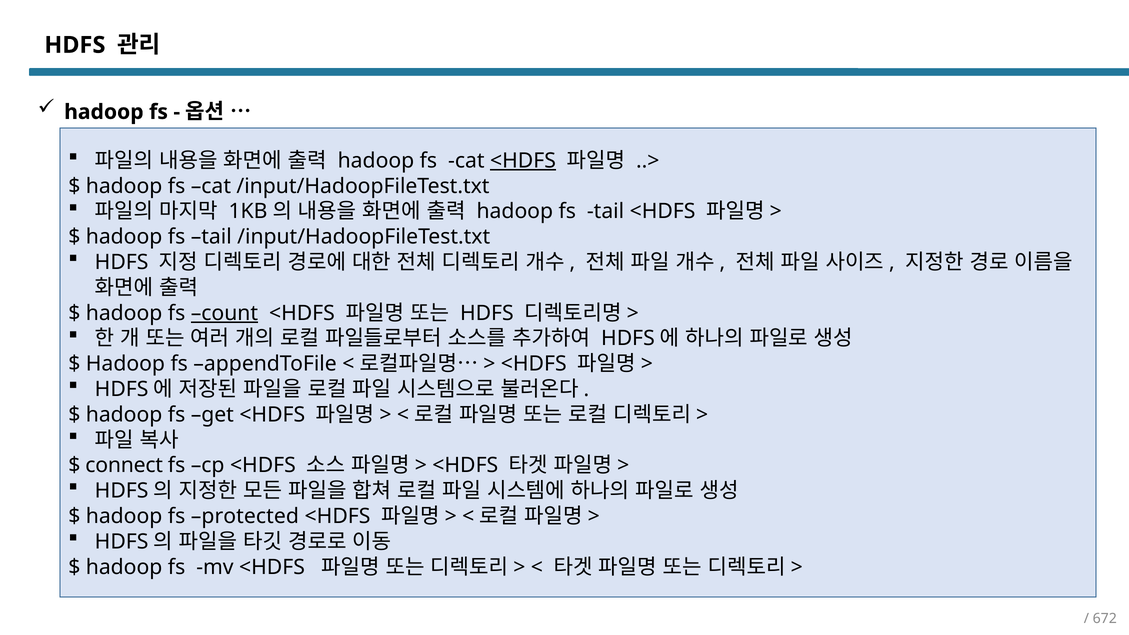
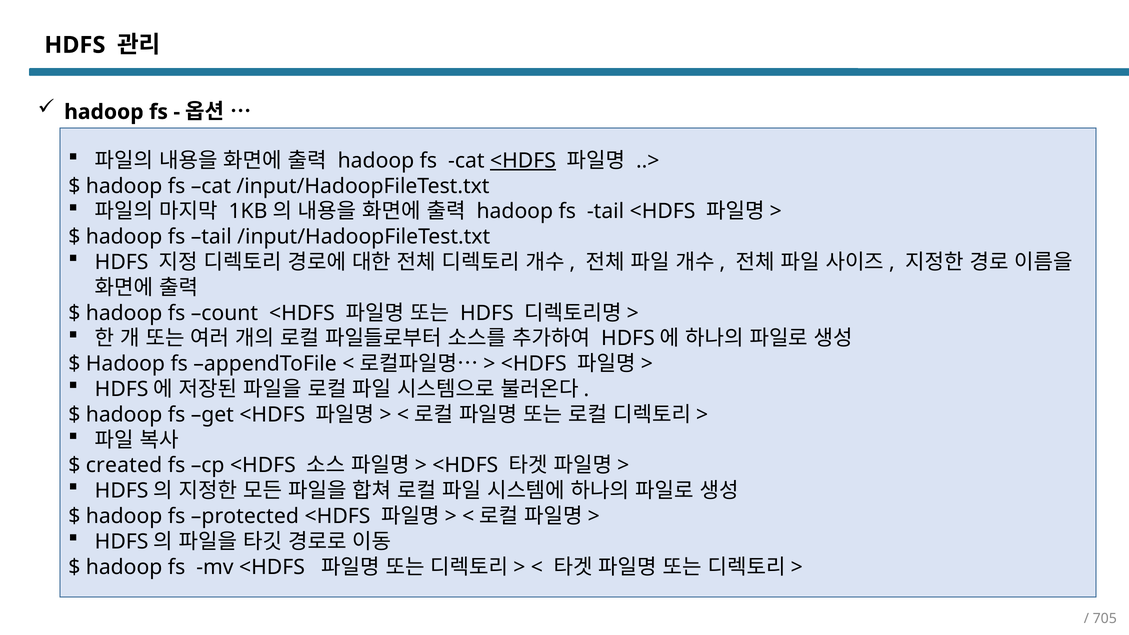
count underline: present -> none
connect: connect -> created
672: 672 -> 705
